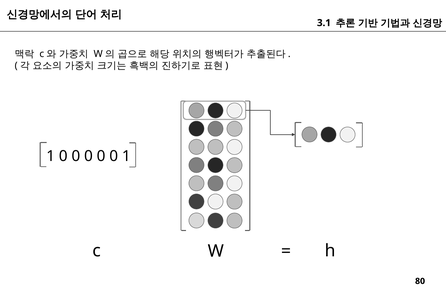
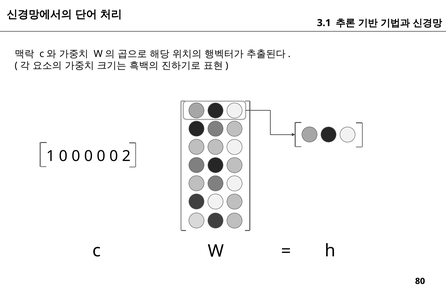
0 1: 1 -> 2
